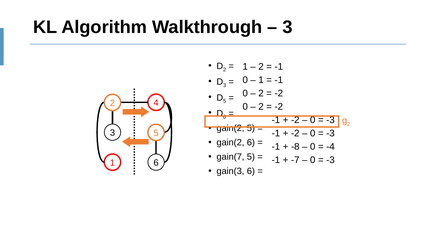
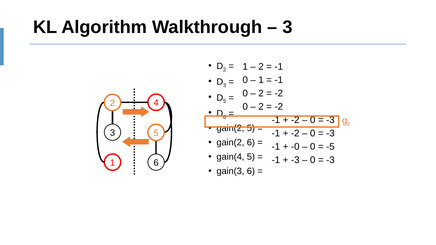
-8: -8 -> -0
-4: -4 -> -5
gain(7: gain(7 -> gain(4
-7 at (295, 160): -7 -> -3
